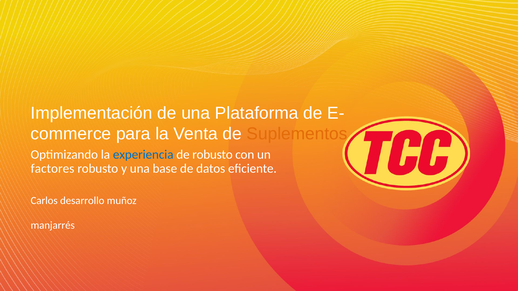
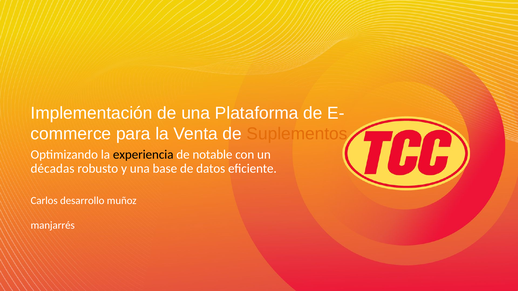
experiencia colour: blue -> black
de robusto: robusto -> notable
factores: factores -> décadas
